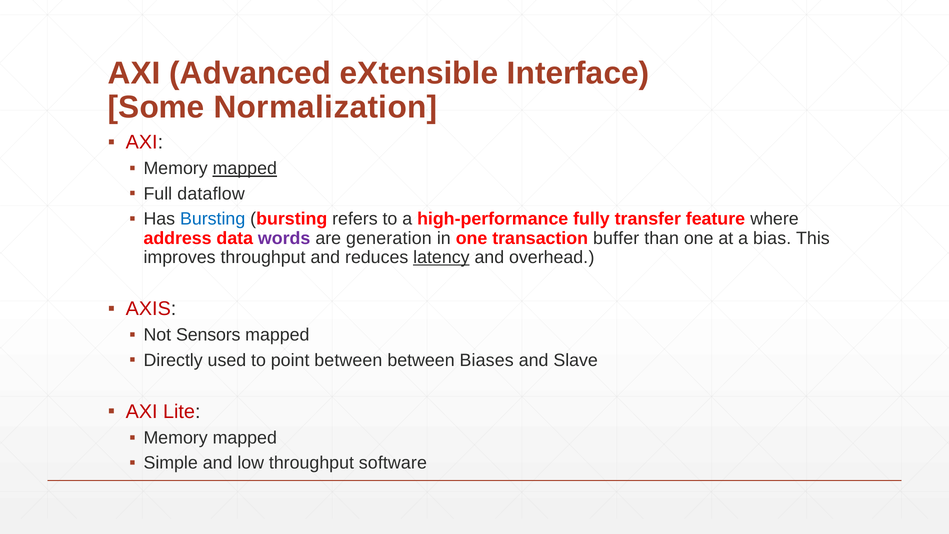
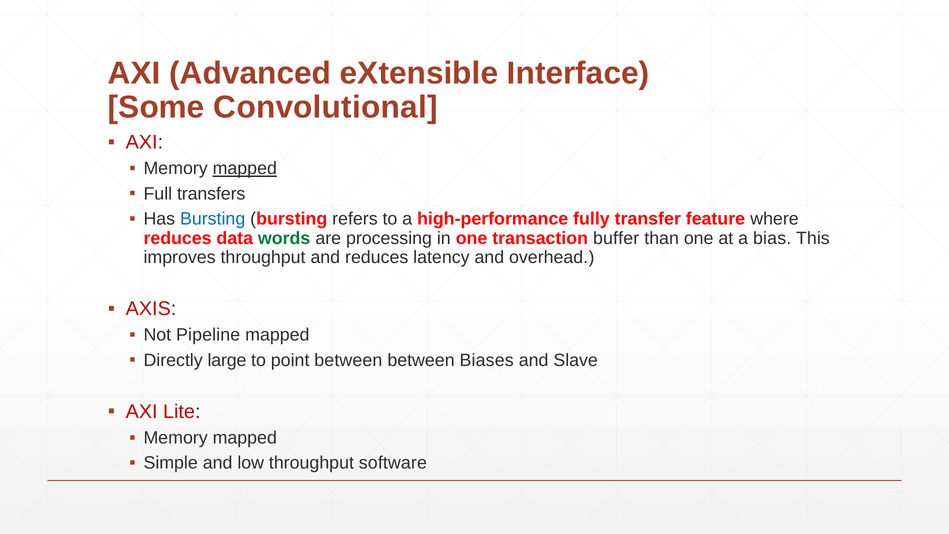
Normalization: Normalization -> Convolutional
dataflow: dataflow -> transfers
address at (178, 238): address -> reduces
words colour: purple -> green
generation: generation -> processing
latency underline: present -> none
Sensors: Sensors -> Pipeline
used: used -> large
